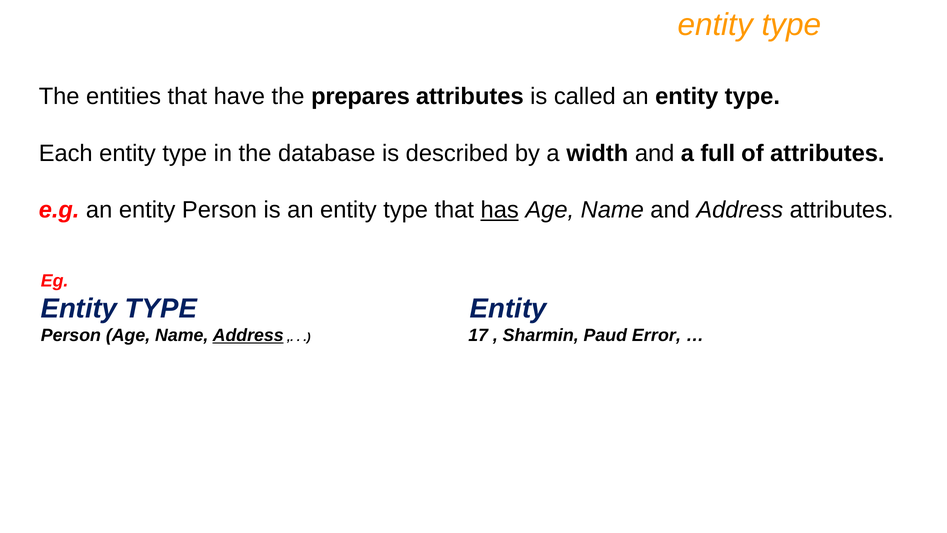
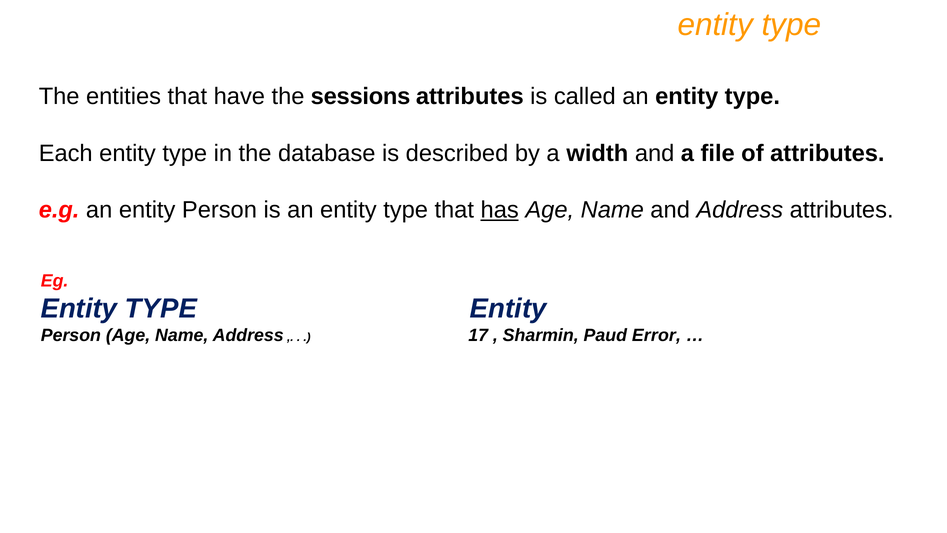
prepares: prepares -> sessions
full: full -> file
Address at (248, 335) underline: present -> none
